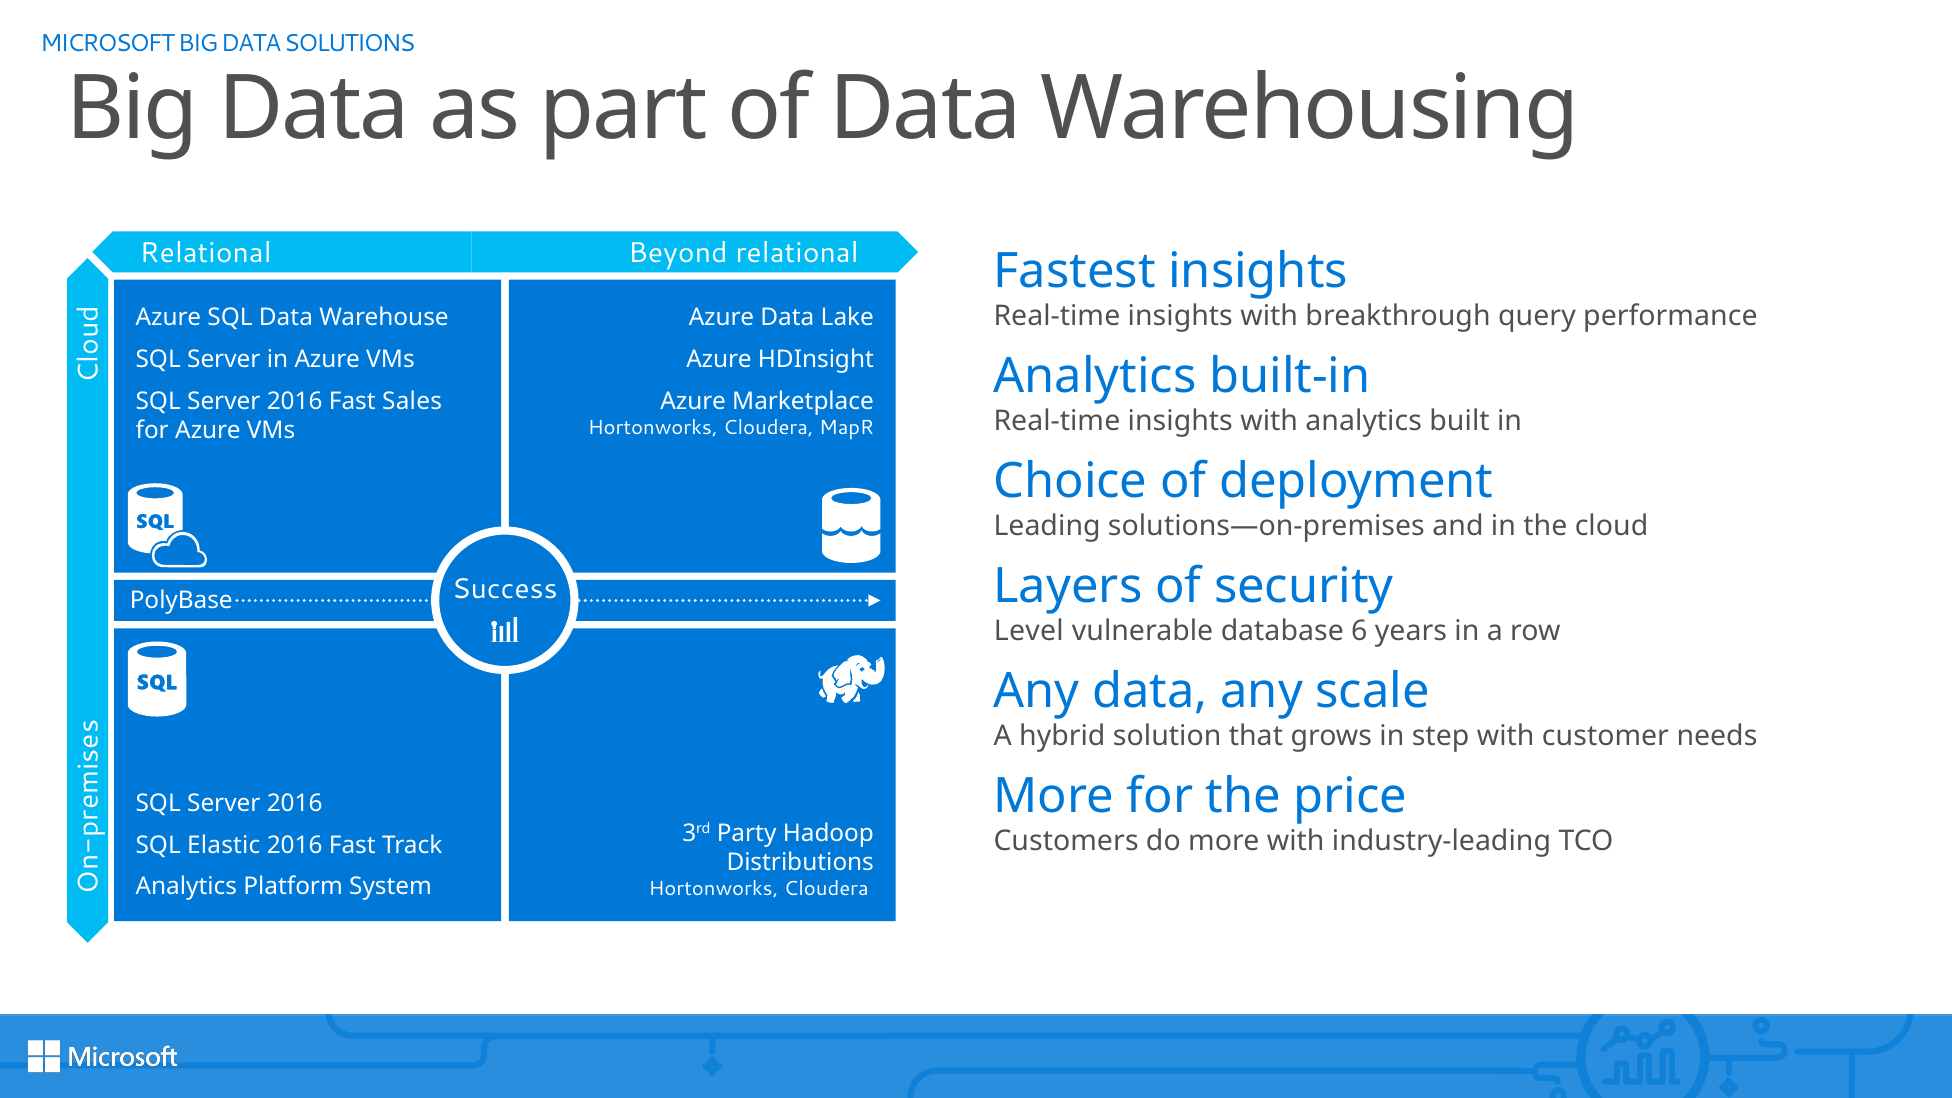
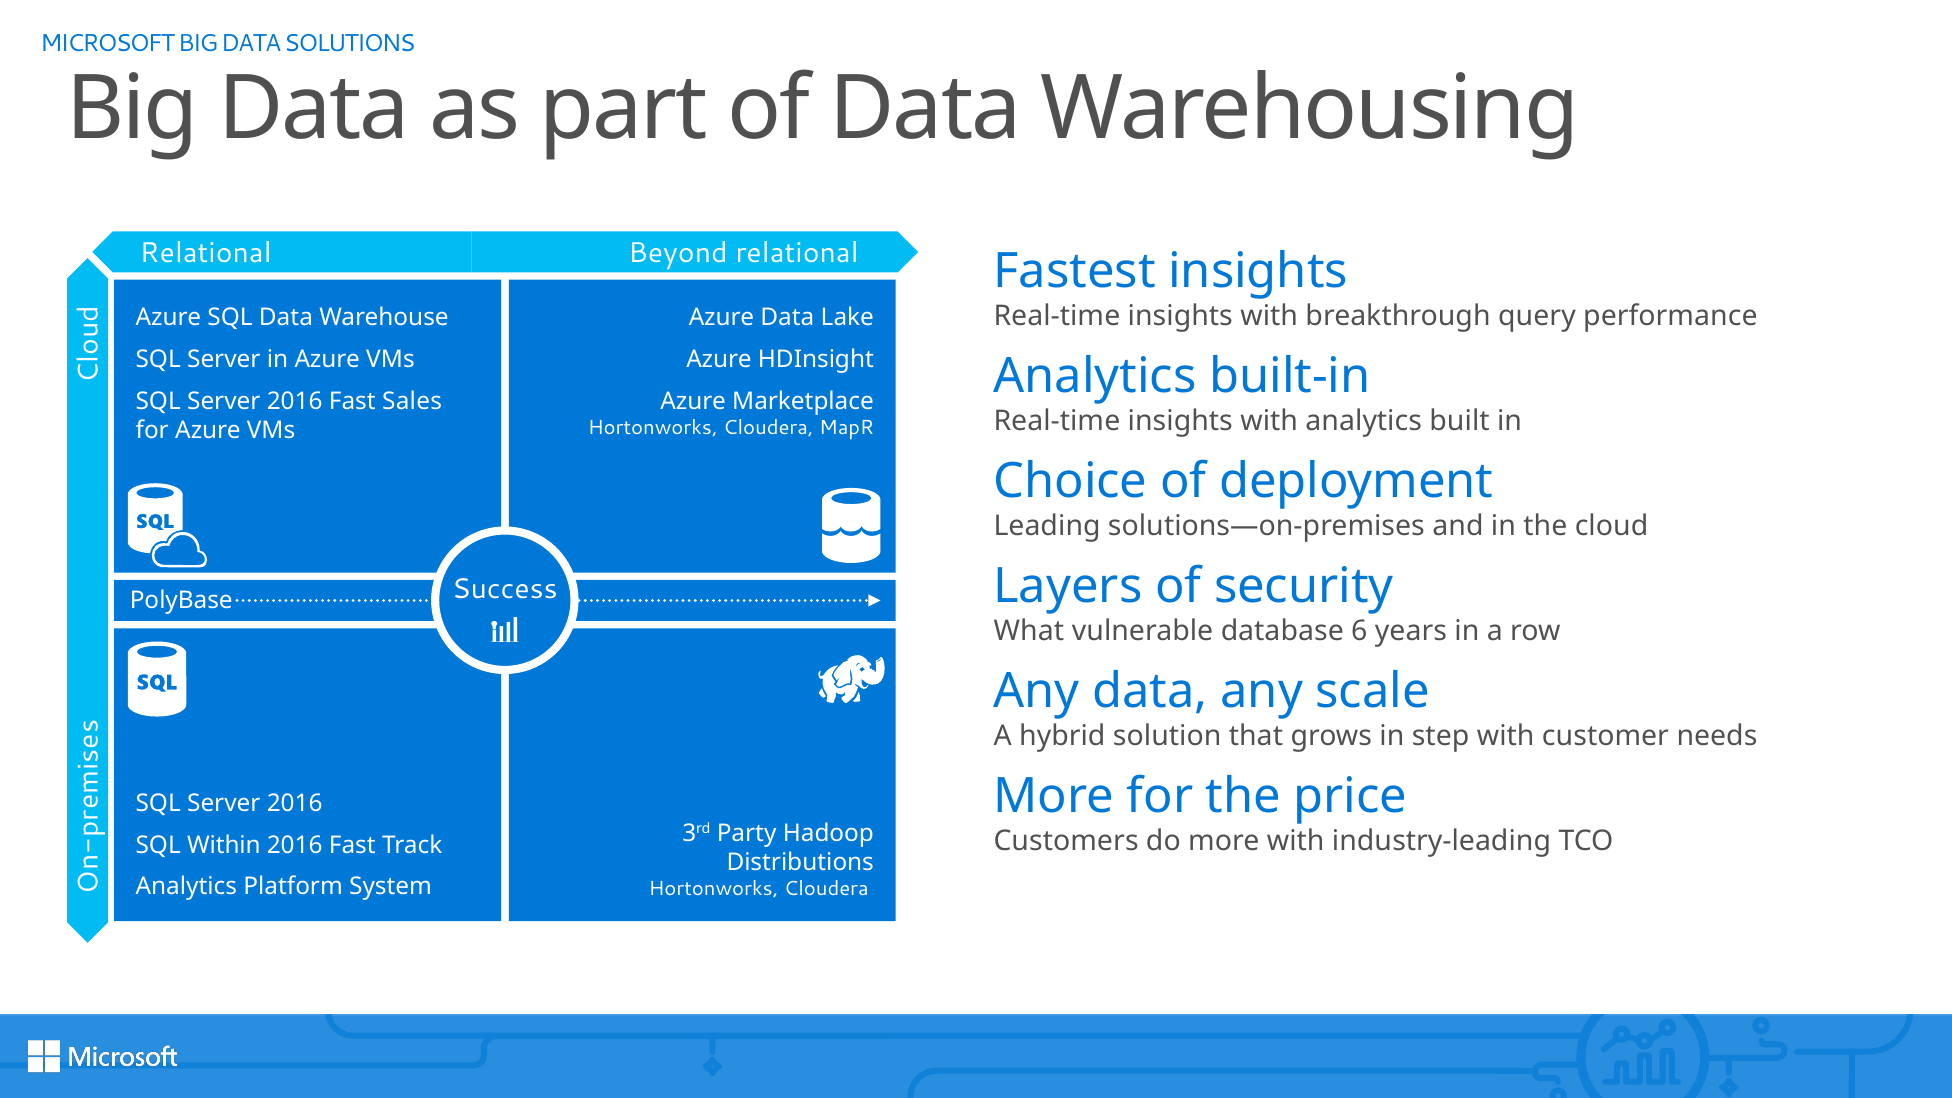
Level: Level -> What
Elastic: Elastic -> Within
